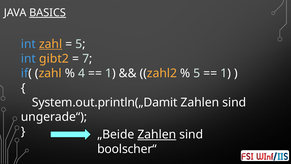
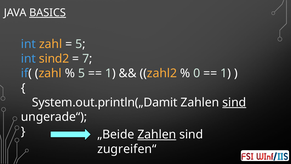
zahl at (51, 44) underline: present -> none
gibt2: gibt2 -> sind2
4 at (82, 73): 4 -> 5
5 at (197, 73): 5 -> 0
sind at (234, 102) underline: none -> present
boolscher“: boolscher“ -> zugreifen“
